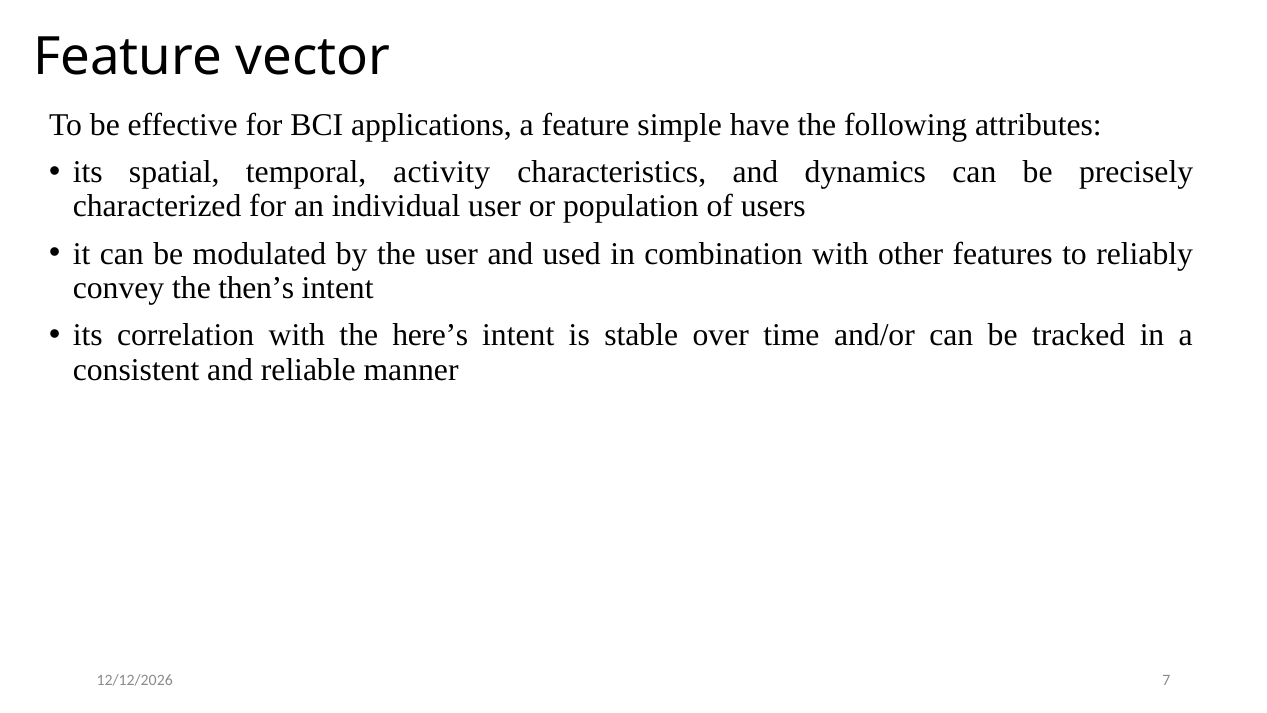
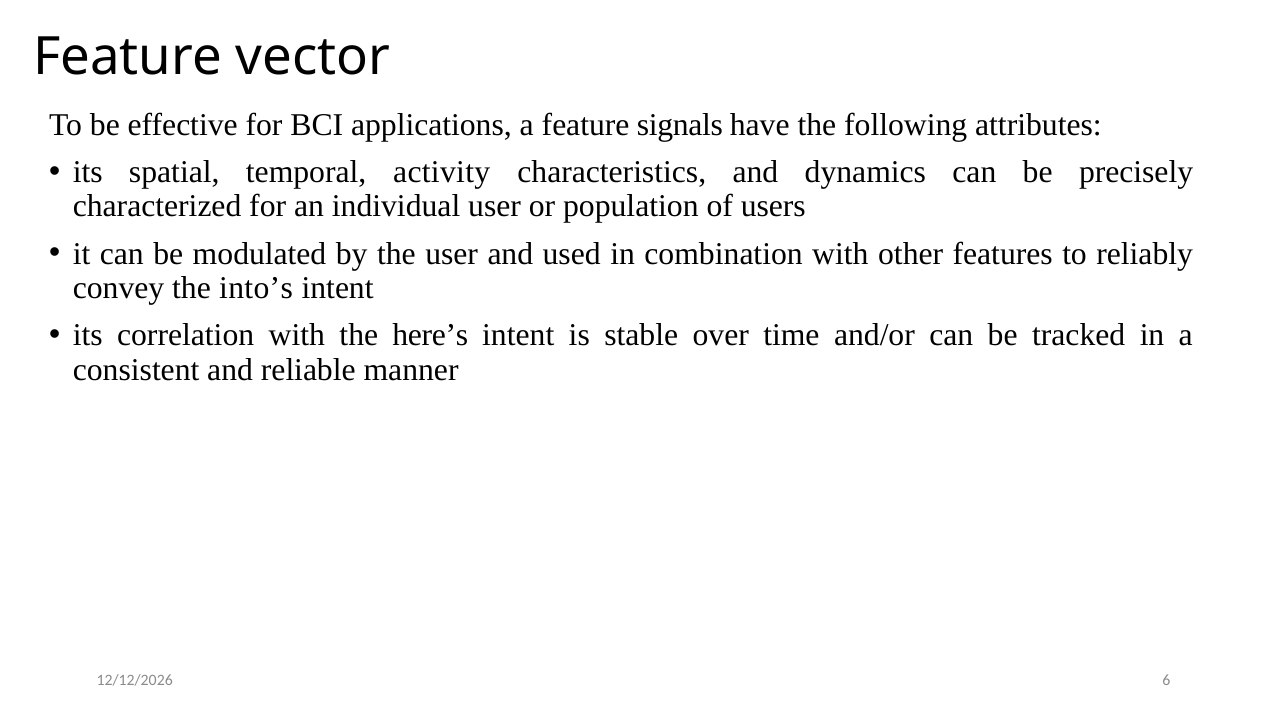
simple: simple -> signals
then’s: then’s -> into’s
7: 7 -> 6
